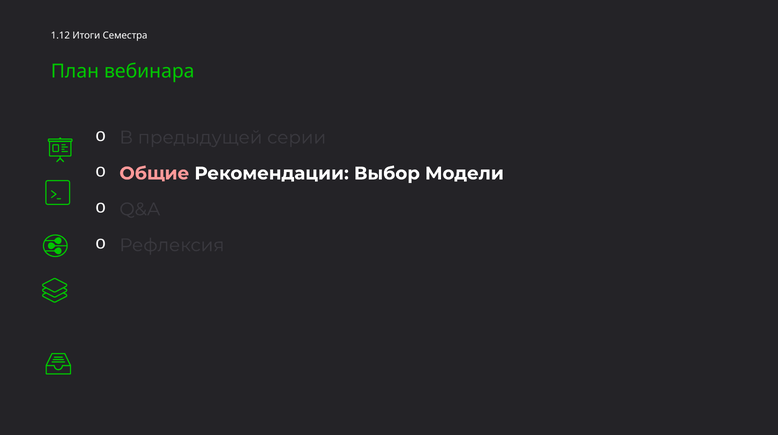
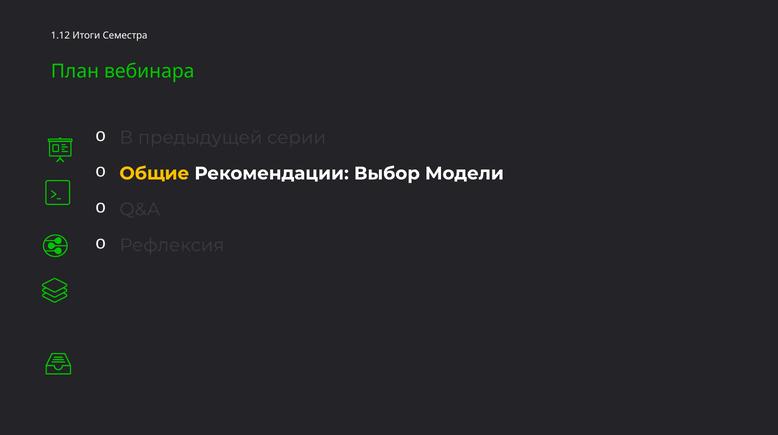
Общие colour: pink -> yellow
